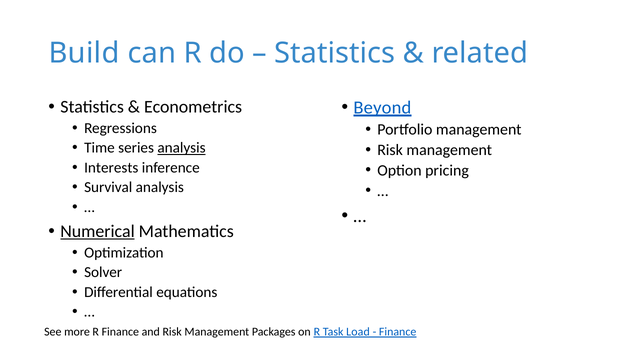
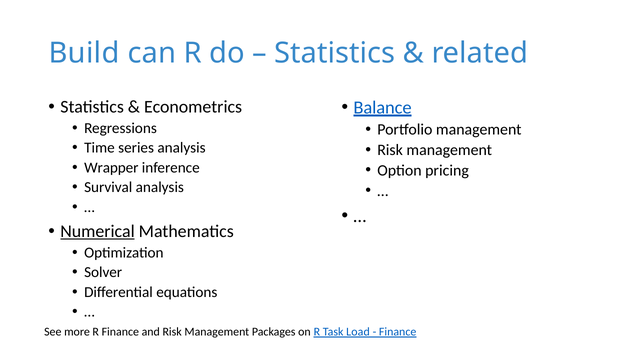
Beyond: Beyond -> Balance
analysis at (182, 148) underline: present -> none
Interests: Interests -> Wrapper
